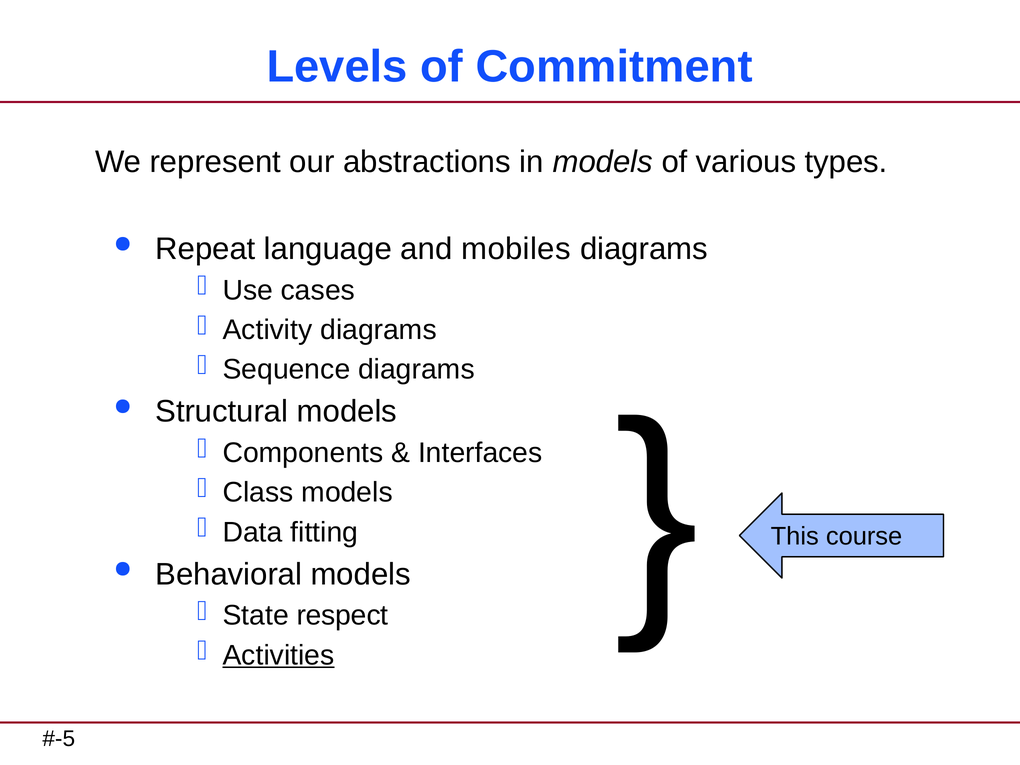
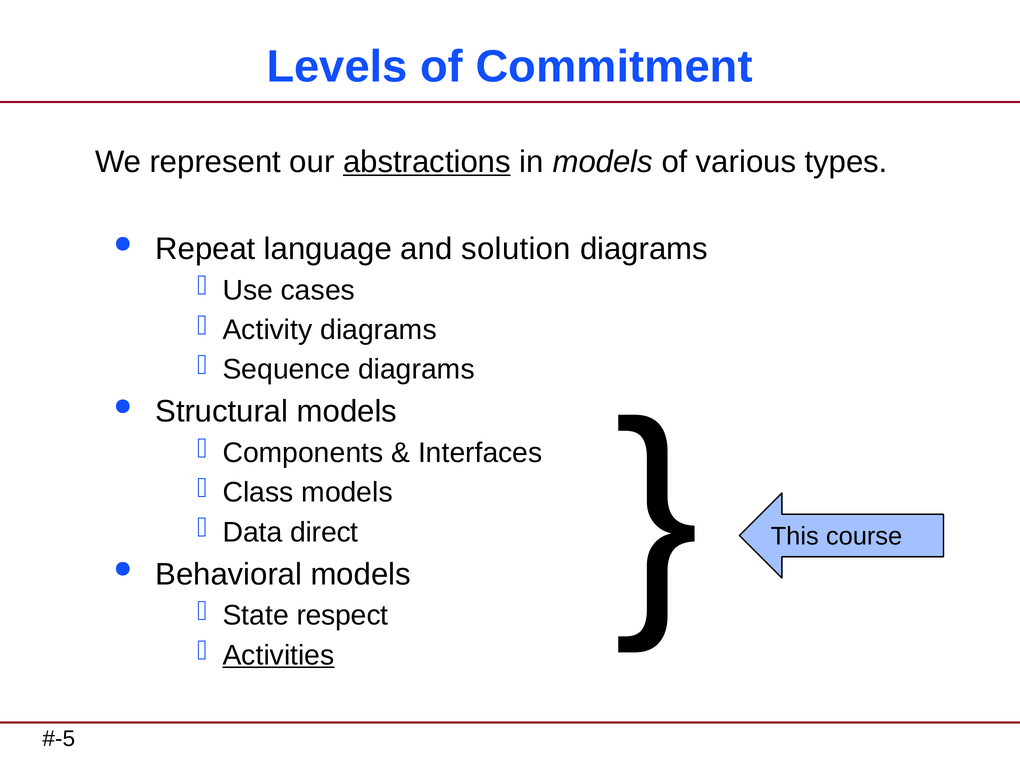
abstractions underline: none -> present
mobiles: mobiles -> solution
fitting: fitting -> direct
